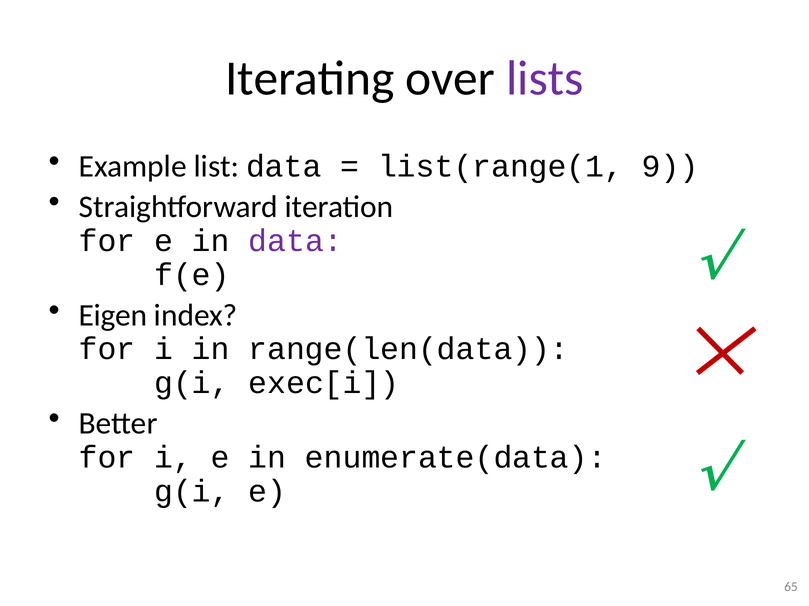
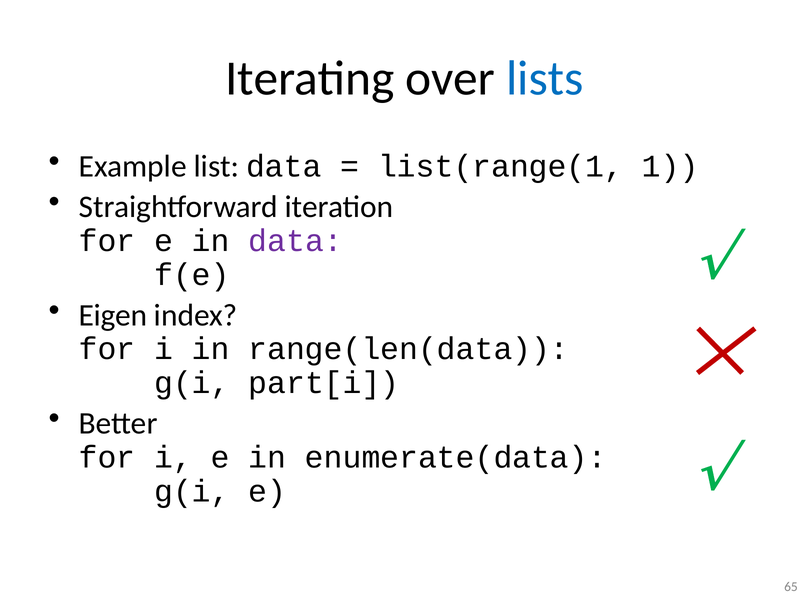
lists colour: purple -> blue
9: 9 -> 1
exec[i: exec[i -> part[i
